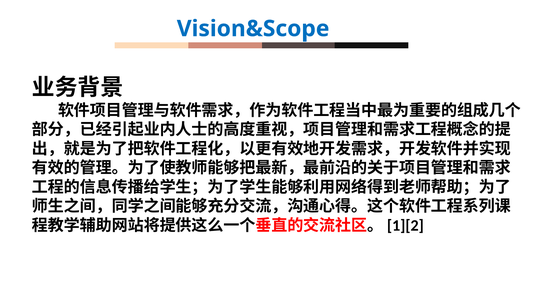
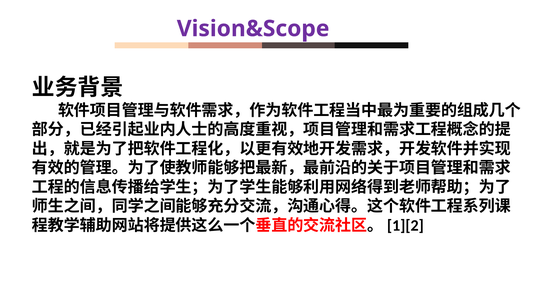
Vision&Scope colour: blue -> purple
